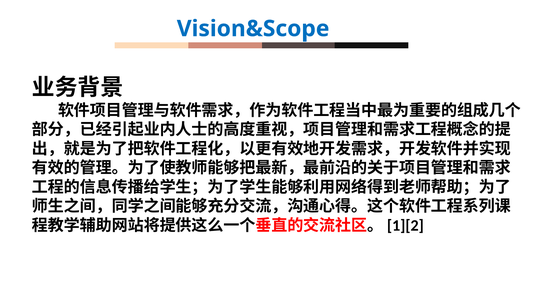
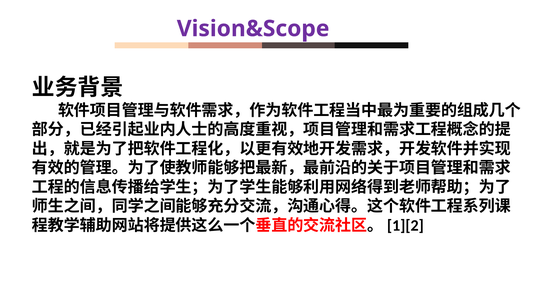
Vision&Scope colour: blue -> purple
